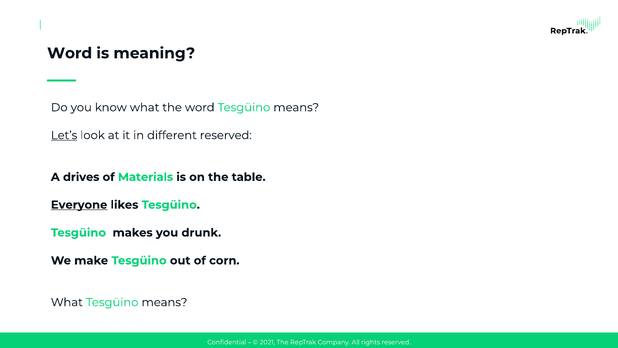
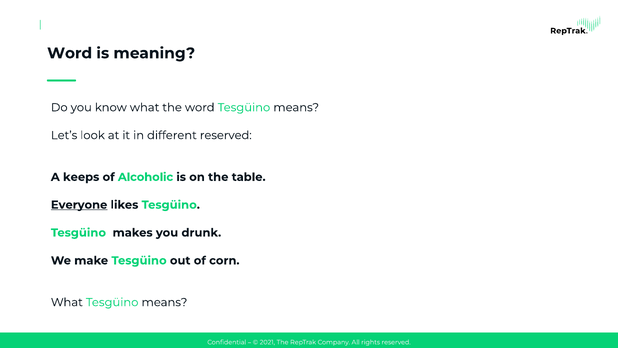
Let’s underline: present -> none
drives: drives -> keeps
Materials: Materials -> Alcoholic
